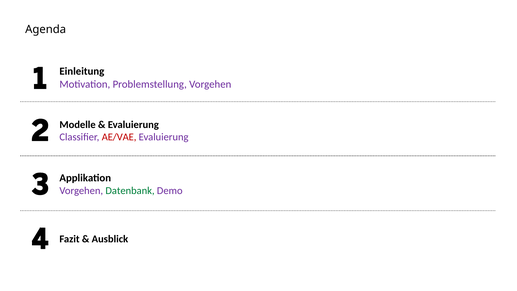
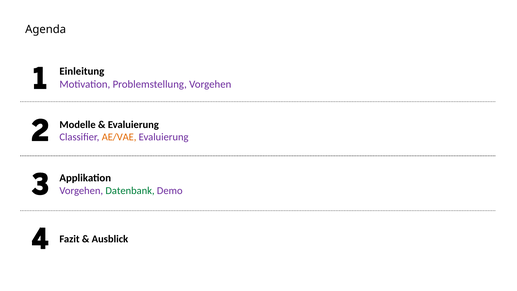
AE/VAE colour: red -> orange
